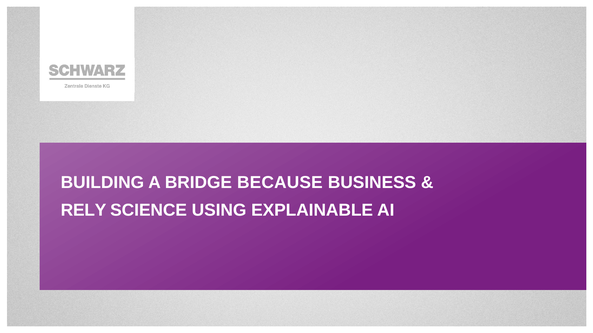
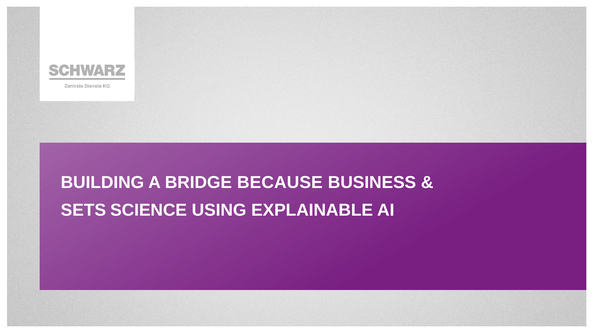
RELY: RELY -> SETS
